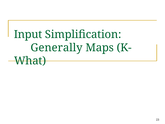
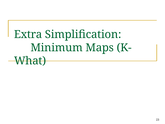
Input: Input -> Extra
Generally: Generally -> Minimum
